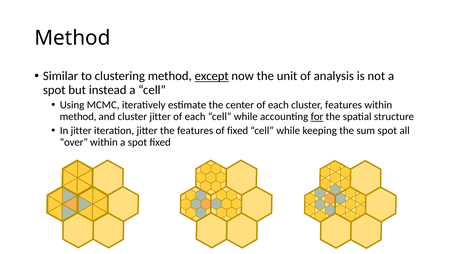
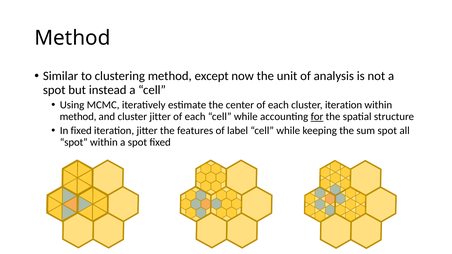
except underline: present -> none
cluster features: features -> iteration
In jitter: jitter -> fixed
of fixed: fixed -> label
over at (74, 142): over -> spot
